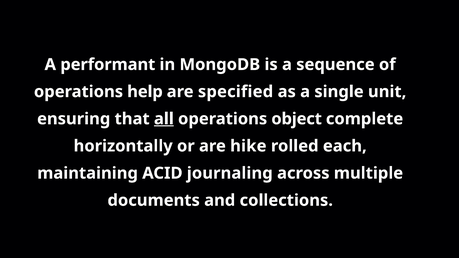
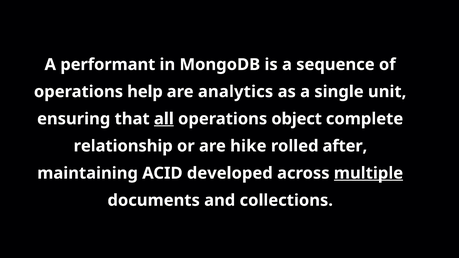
specified: specified -> analytics
horizontally: horizontally -> relationship
each: each -> after
journaling: journaling -> developed
multiple underline: none -> present
